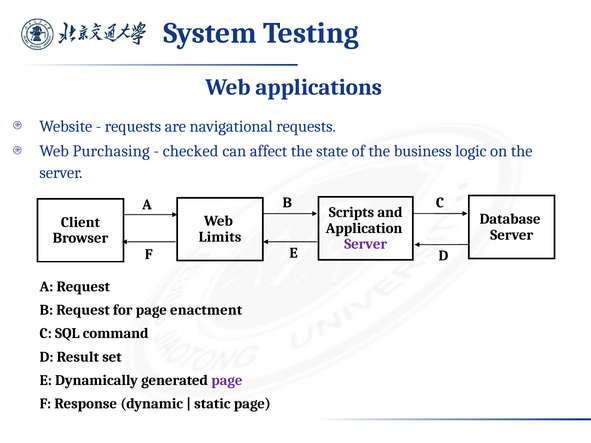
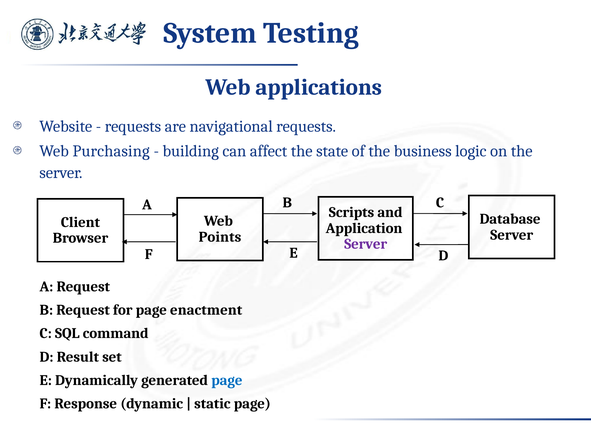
checked: checked -> building
Limits: Limits -> Points
page at (227, 380) colour: purple -> blue
